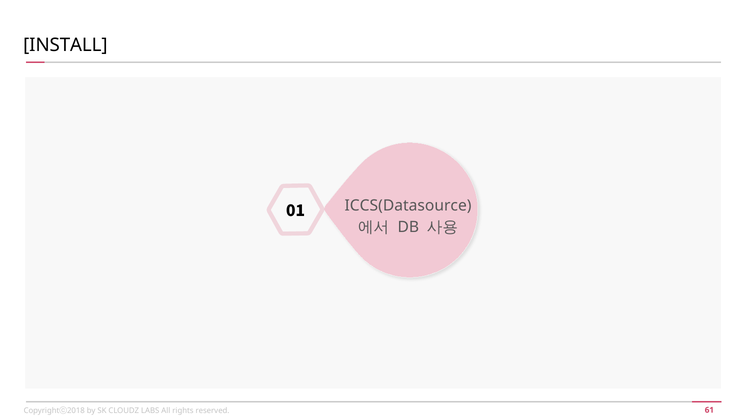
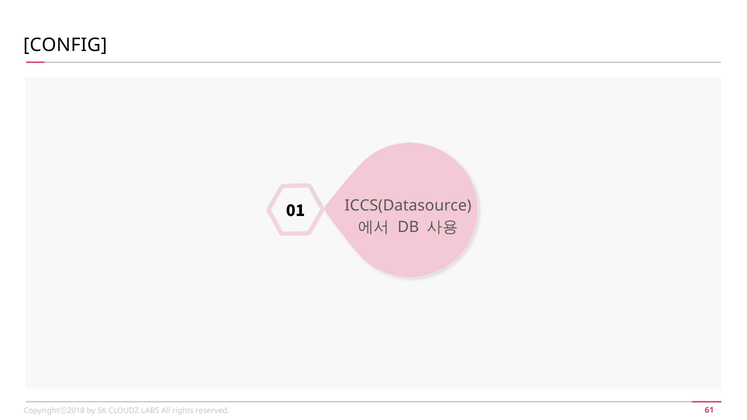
INSTALL: INSTALL -> CONFIG
